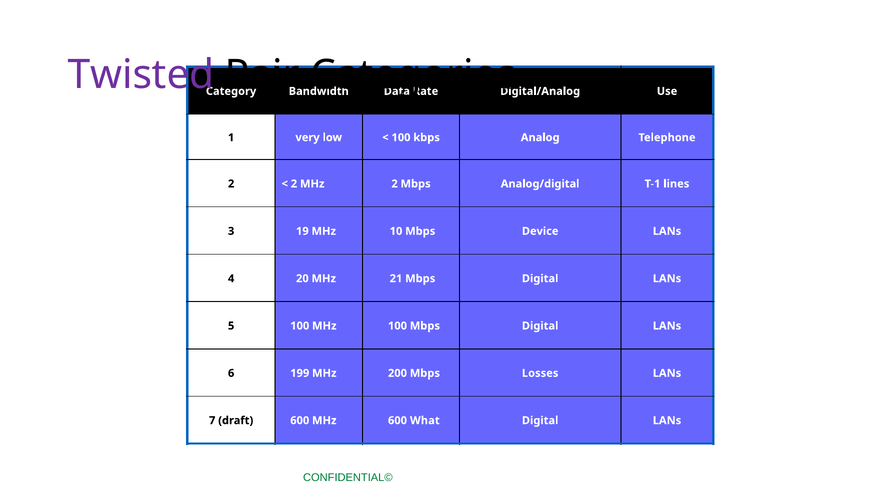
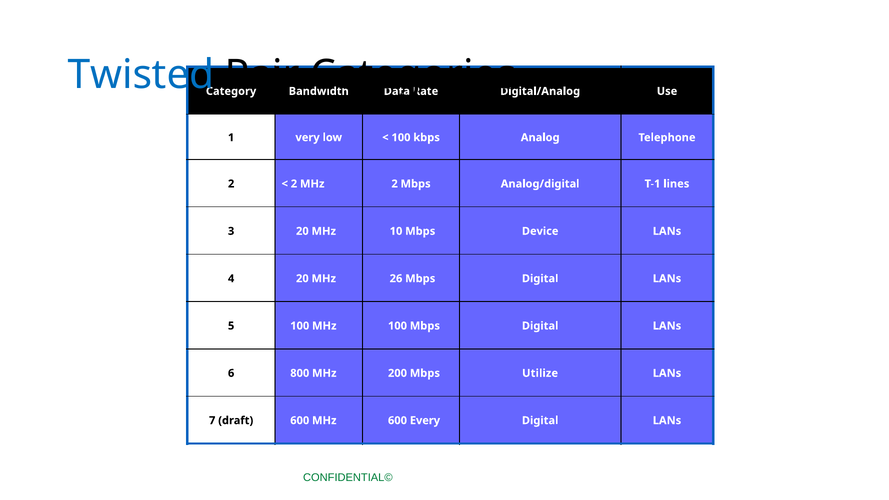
Twisted colour: purple -> blue
3 19: 19 -> 20
21: 21 -> 26
199: 199 -> 800
Losses: Losses -> Utilize
What: What -> Every
